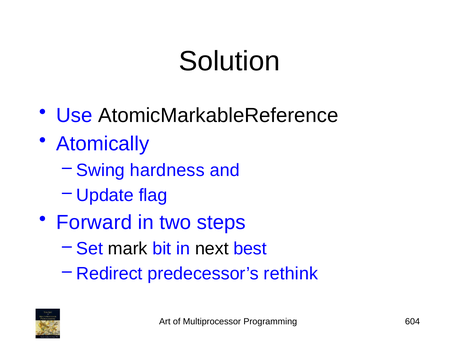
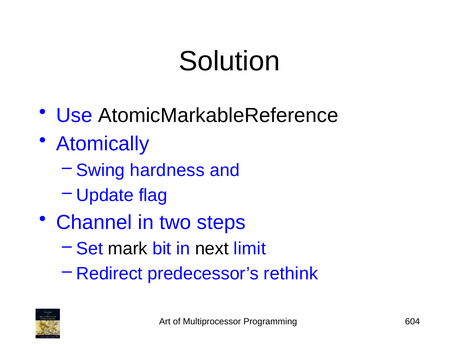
Forward: Forward -> Channel
best: best -> limit
